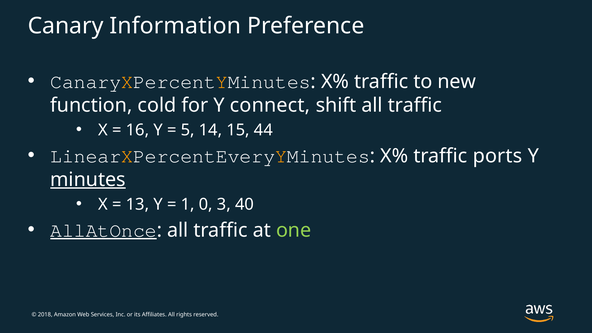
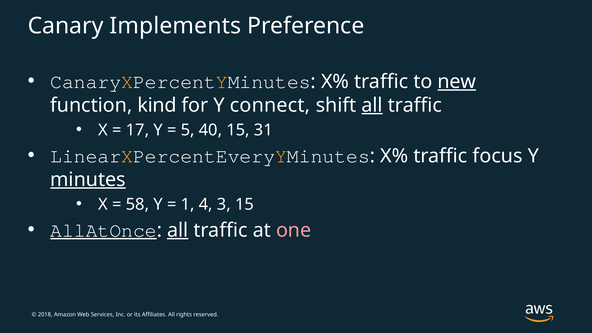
Information: Information -> Implements
new underline: none -> present
cold: cold -> kind
all at (372, 105) underline: none -> present
16: 16 -> 17
14: 14 -> 40
44: 44 -> 31
ports: ports -> focus
13: 13 -> 58
0: 0 -> 4
3 40: 40 -> 15
all at (178, 230) underline: none -> present
one colour: light green -> pink
